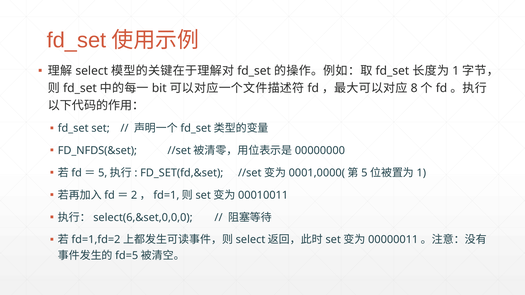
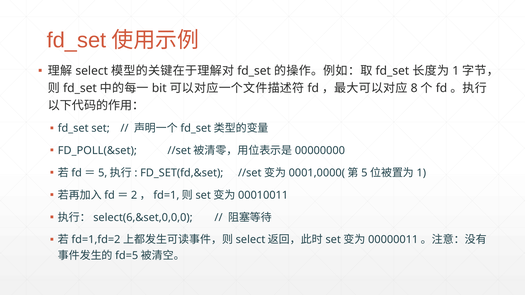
FD_NFDS(&set: FD_NFDS(&set -> FD_POLL(&set
